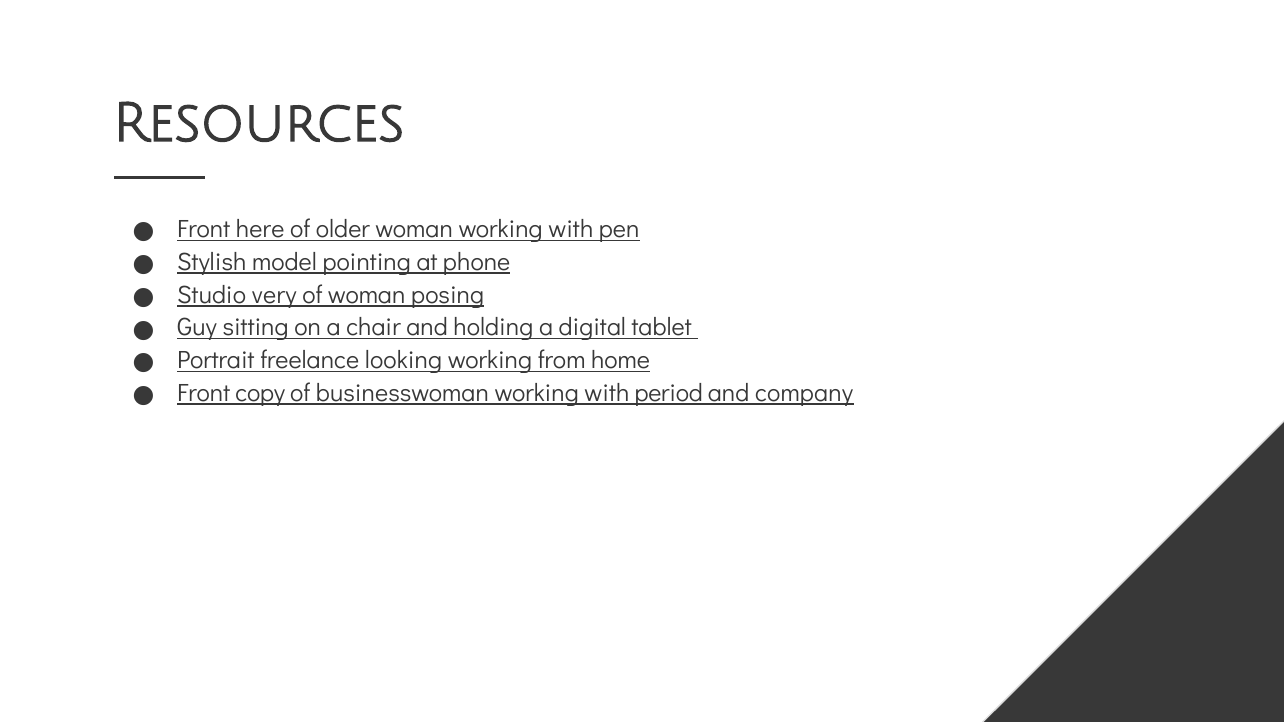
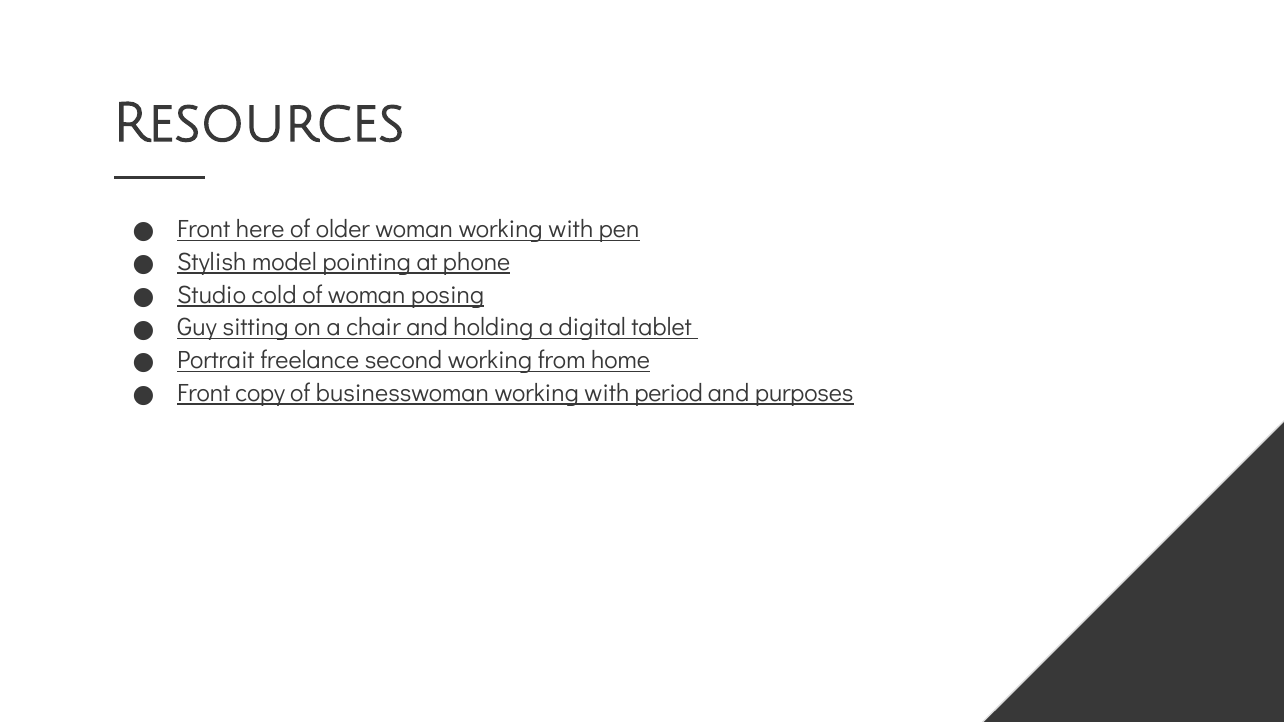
very: very -> cold
looking: looking -> second
company: company -> purposes
